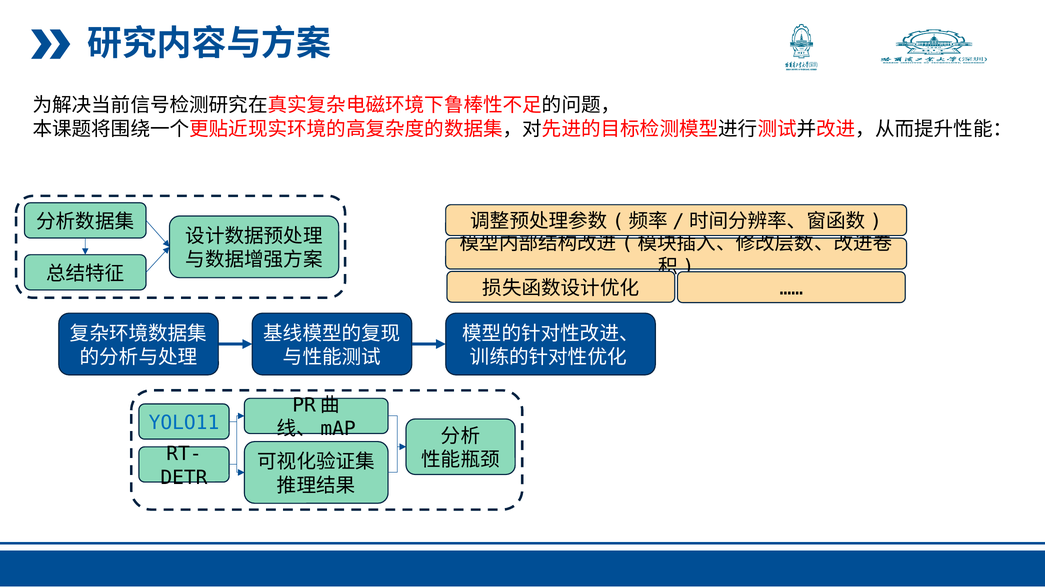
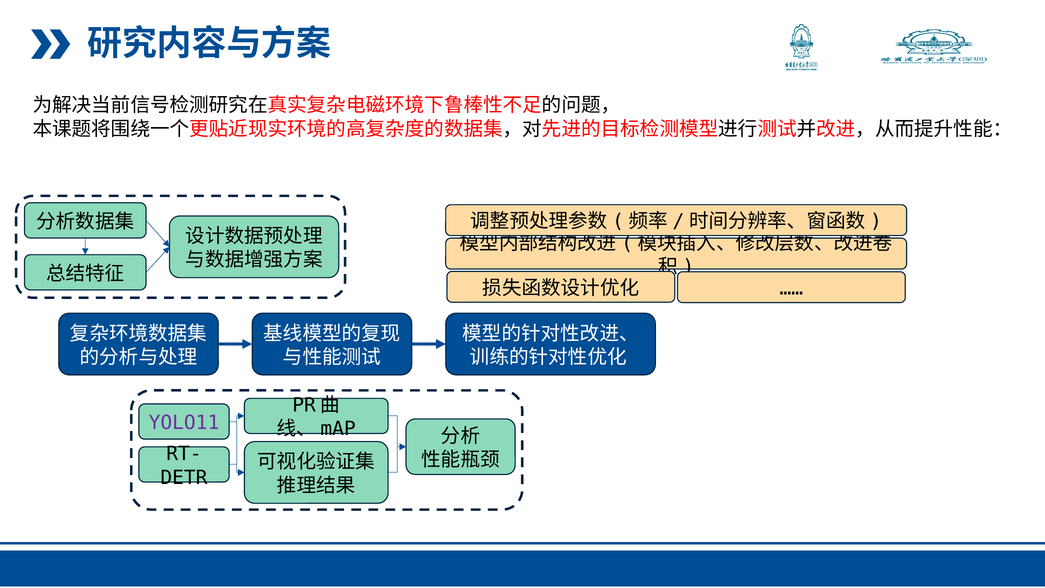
YOLO11 colour: blue -> purple
